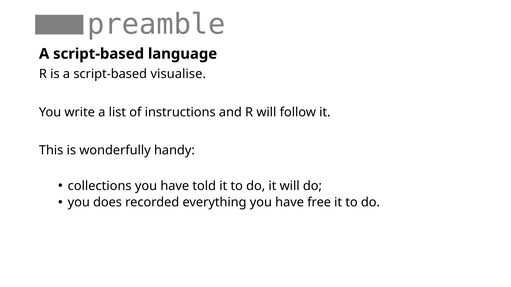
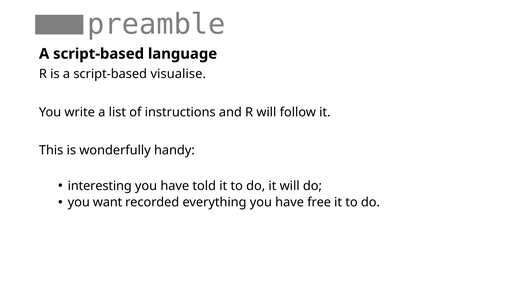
collections: collections -> interesting
does: does -> want
